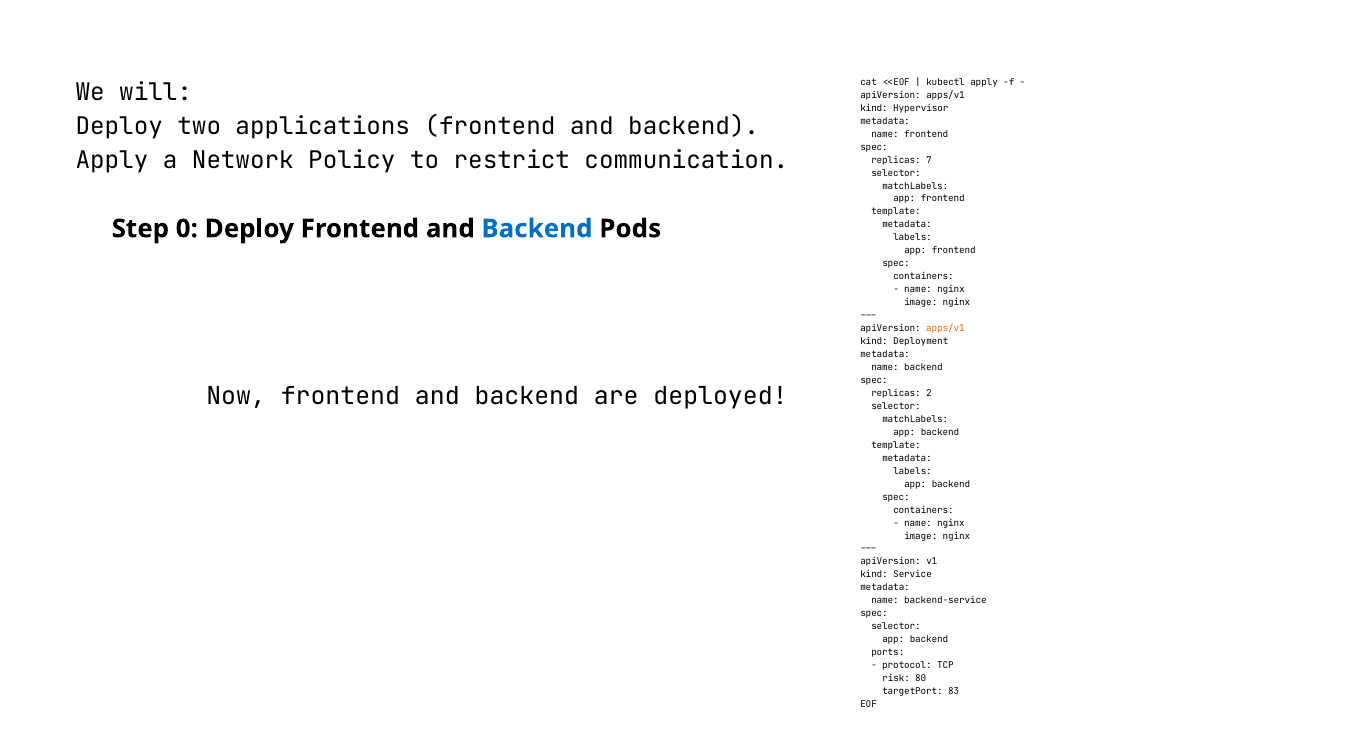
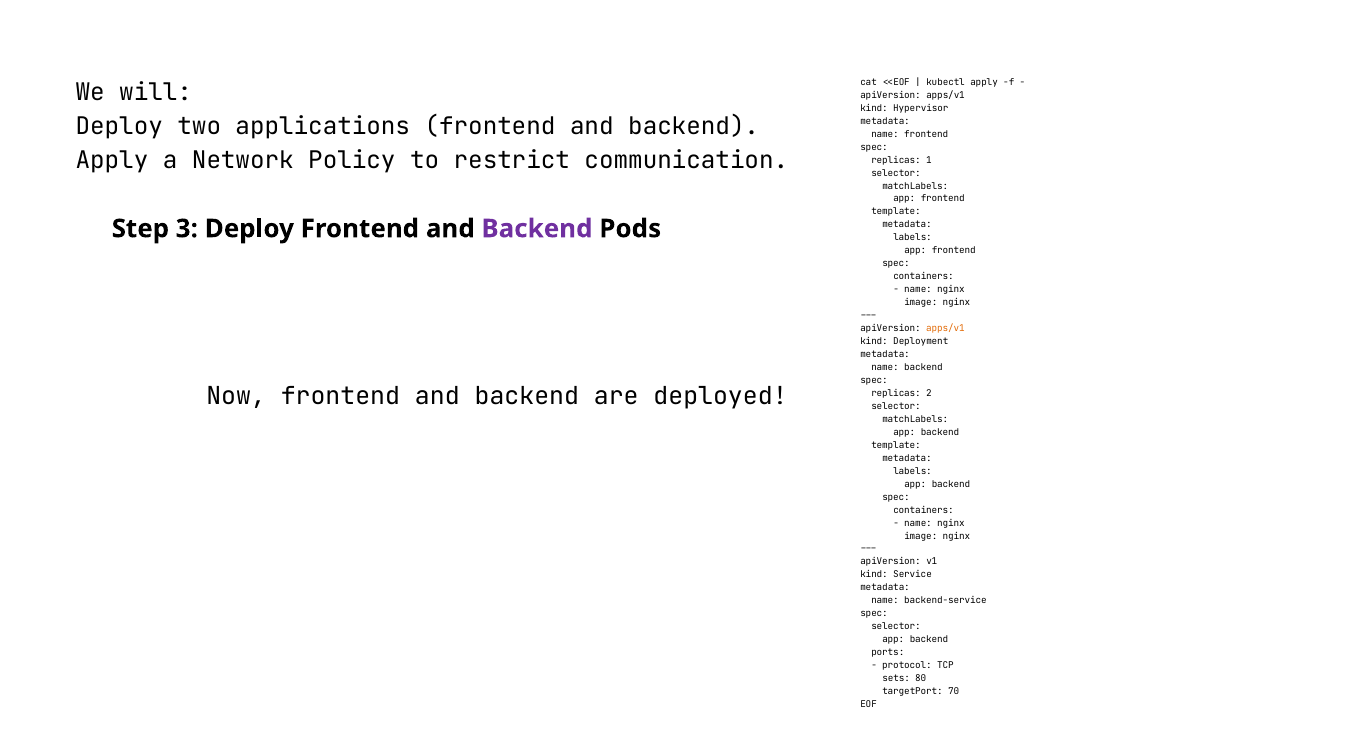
7: 7 -> 1
0: 0 -> 3
Backend at (537, 229) colour: blue -> purple
risk: risk -> sets
83: 83 -> 70
